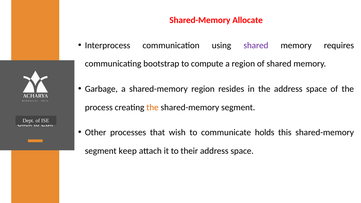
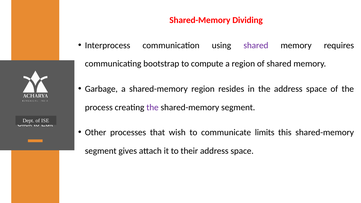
Allocate: Allocate -> Dividing
the at (152, 107) colour: orange -> purple
holds: holds -> limits
keep: keep -> gives
